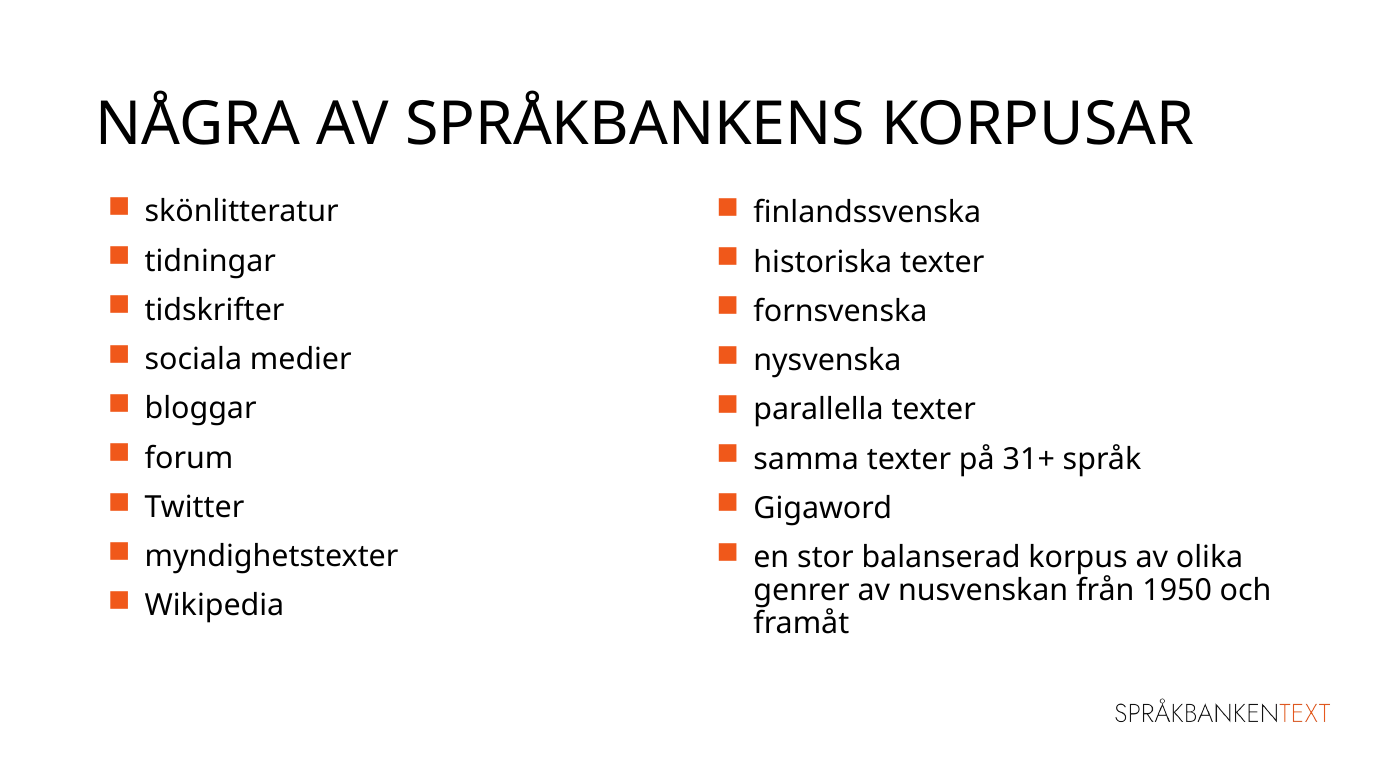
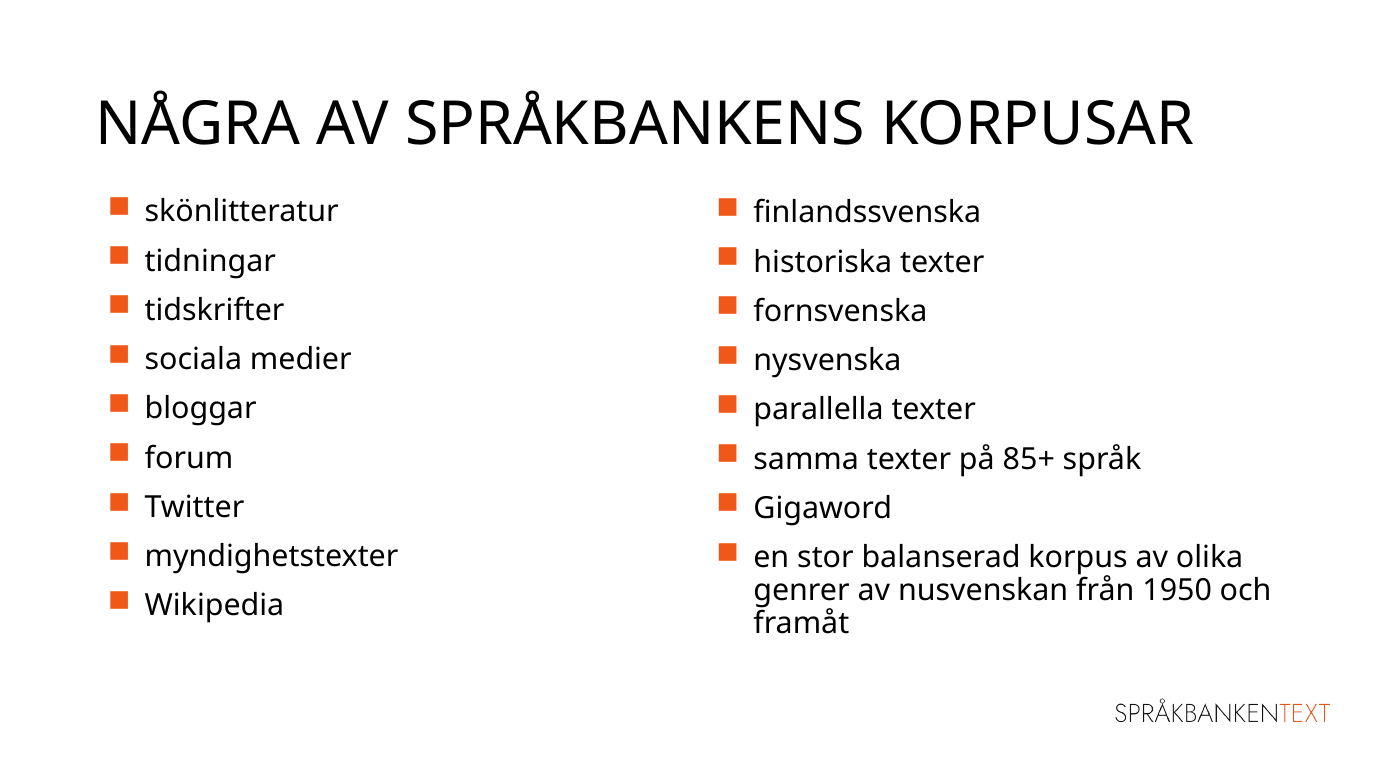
31+: 31+ -> 85+
